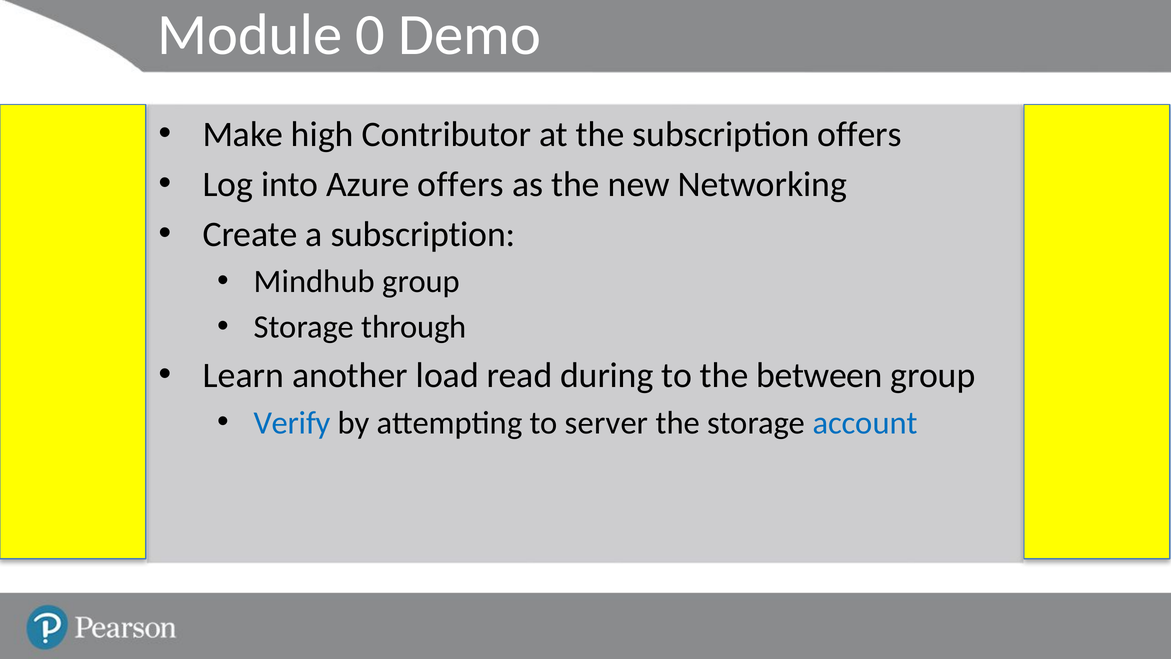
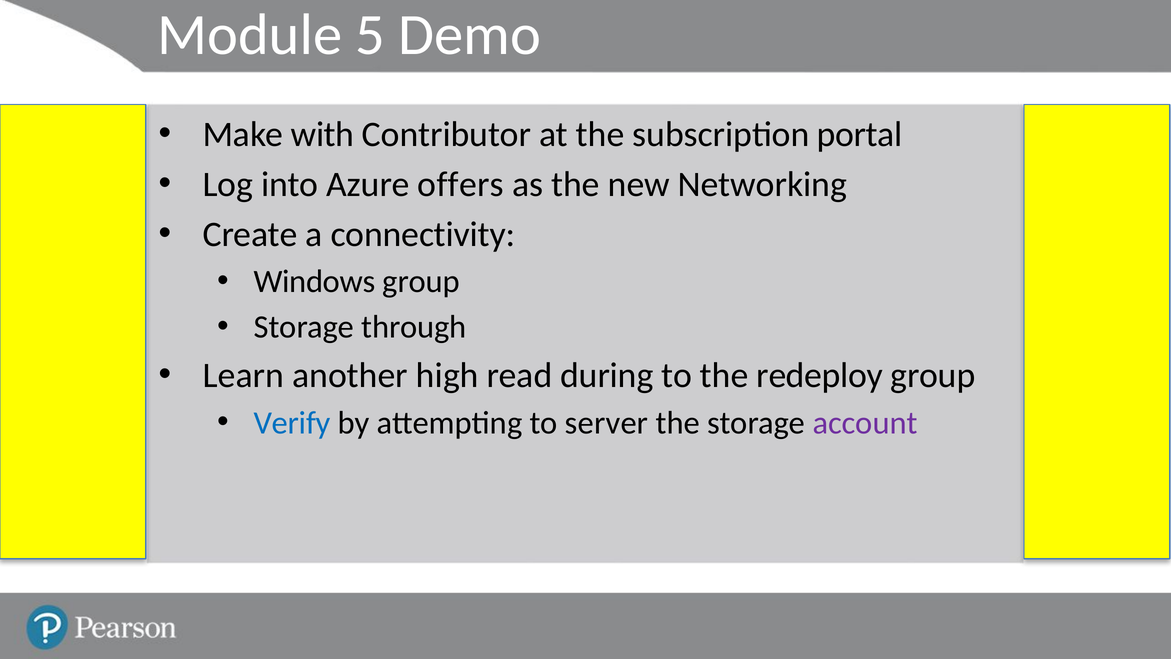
0: 0 -> 5
high: high -> with
subscription offers: offers -> portal
a subscription: subscription -> connectivity
Mindhub: Mindhub -> Windows
load: load -> high
between: between -> redeploy
account colour: blue -> purple
